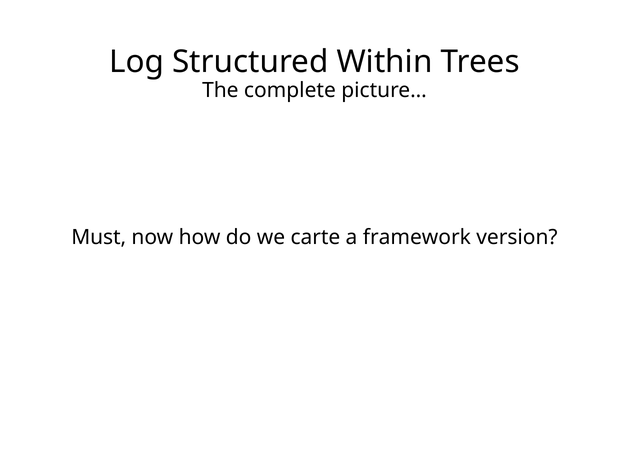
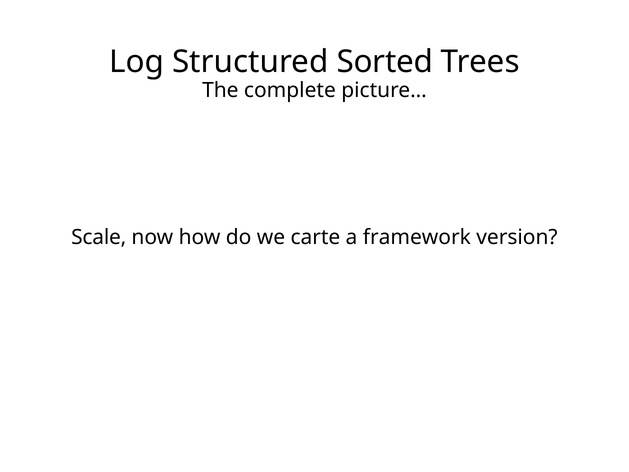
Within: Within -> Sorted
Must: Must -> Scale
